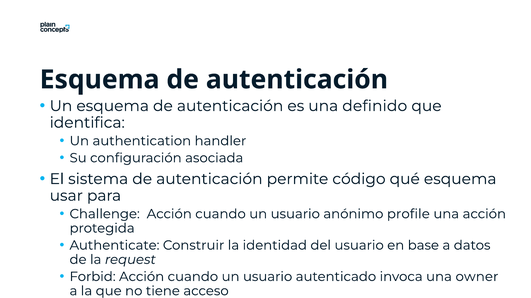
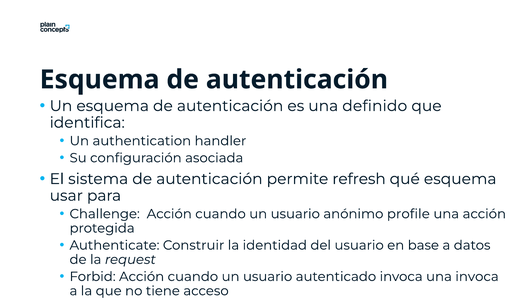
código: código -> refresh
una owner: owner -> invoca
